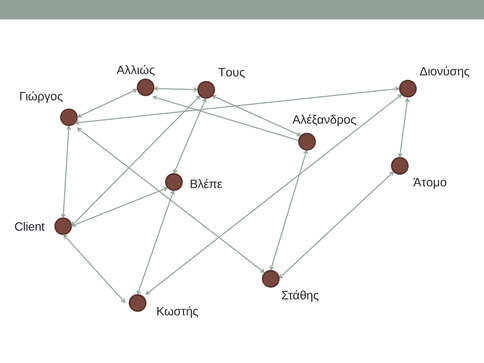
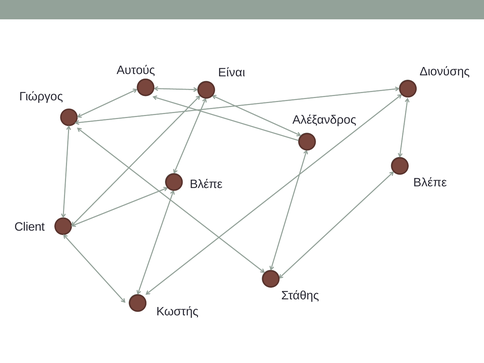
Αλλιώς: Αλλιώς -> Αυτούς
Τους: Τους -> Είναι
Άτομο at (430, 183): Άτομο -> Βλέπε
